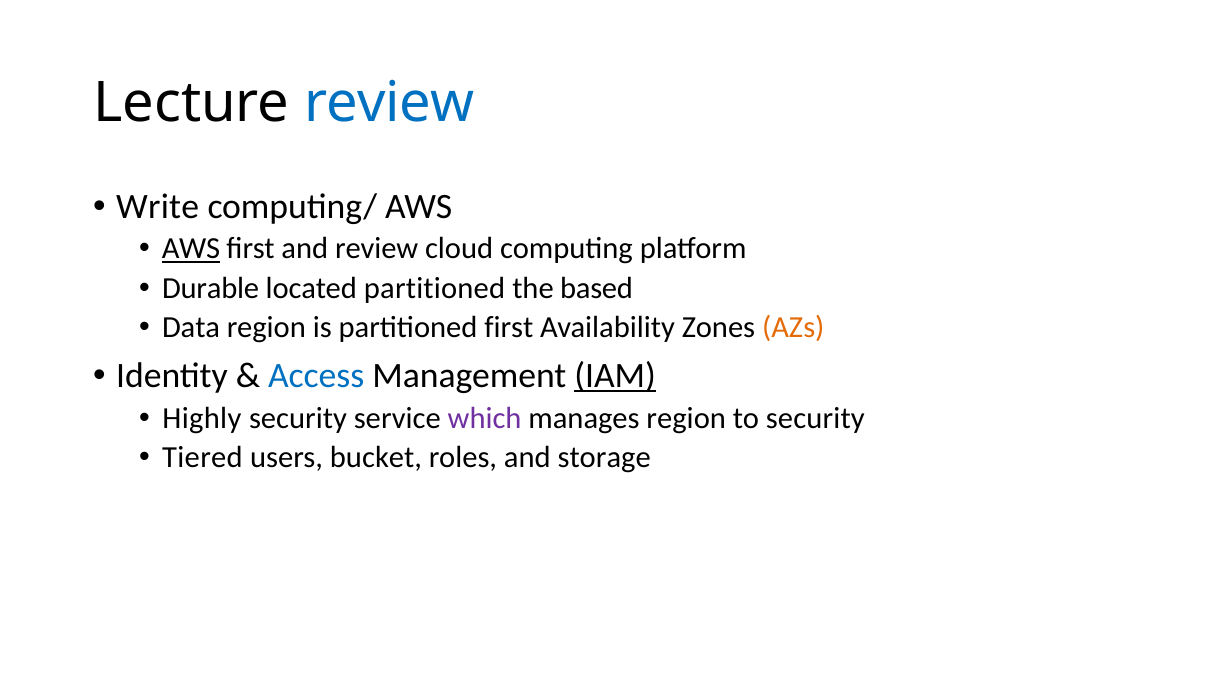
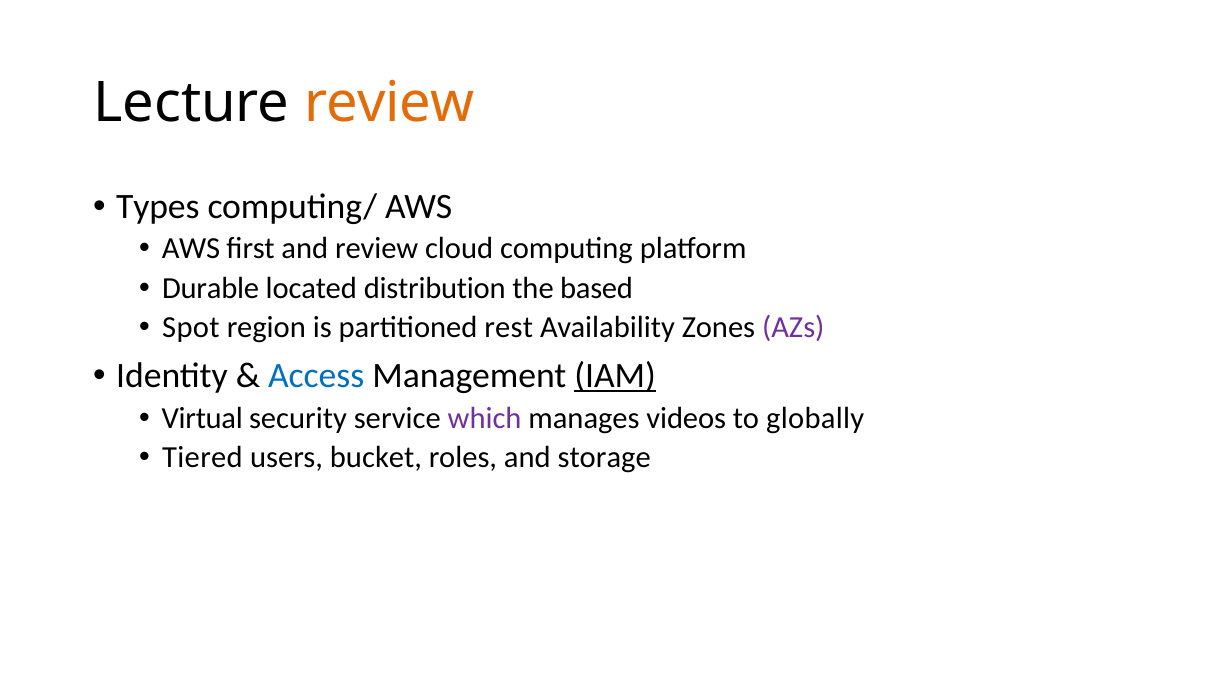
review at (390, 103) colour: blue -> orange
Write: Write -> Types
AWS at (191, 249) underline: present -> none
located partitioned: partitioned -> distribution
Data: Data -> Spot
partitioned first: first -> rest
AZs colour: orange -> purple
Highly: Highly -> Virtual
manages region: region -> videos
to security: security -> globally
